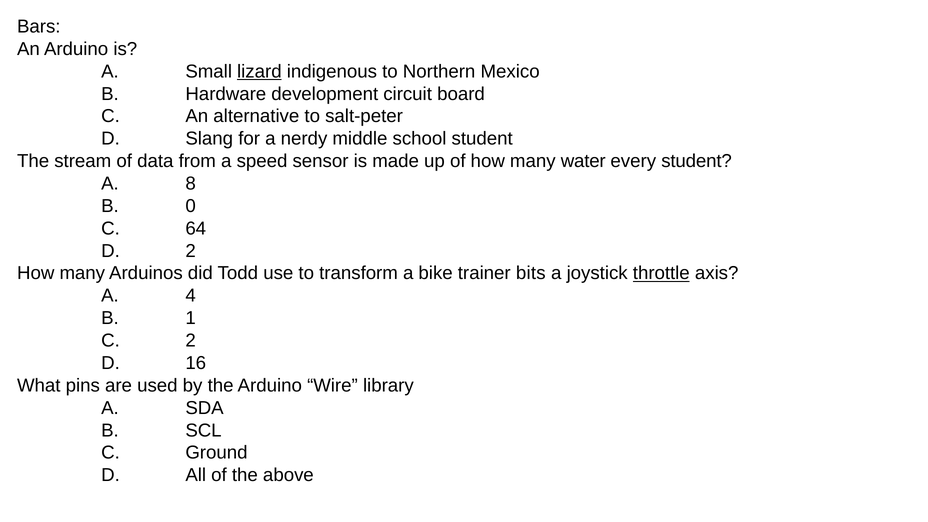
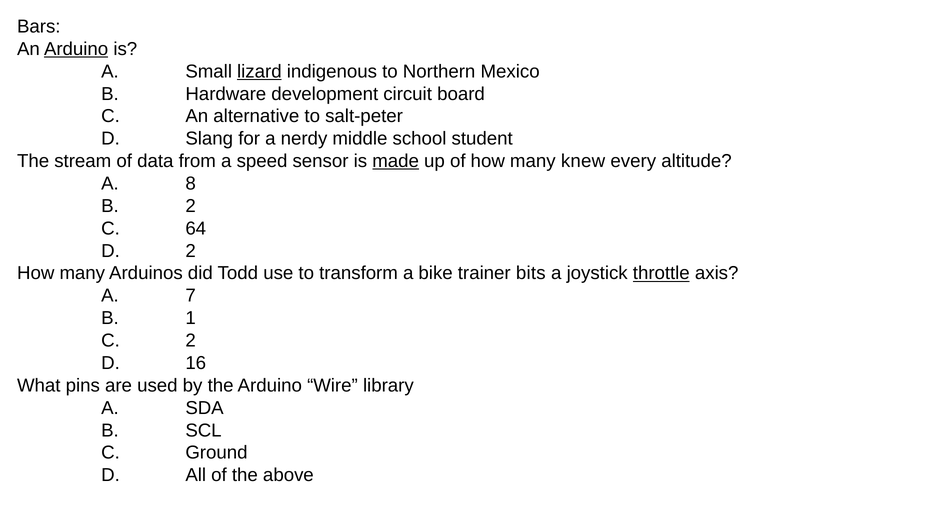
Arduino at (76, 49) underline: none -> present
made underline: none -> present
water: water -> knew
every student: student -> altitude
B 0: 0 -> 2
4: 4 -> 7
